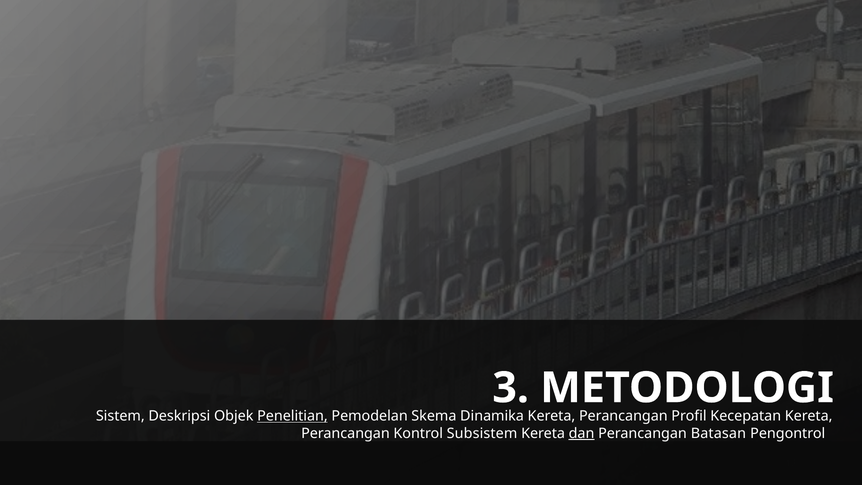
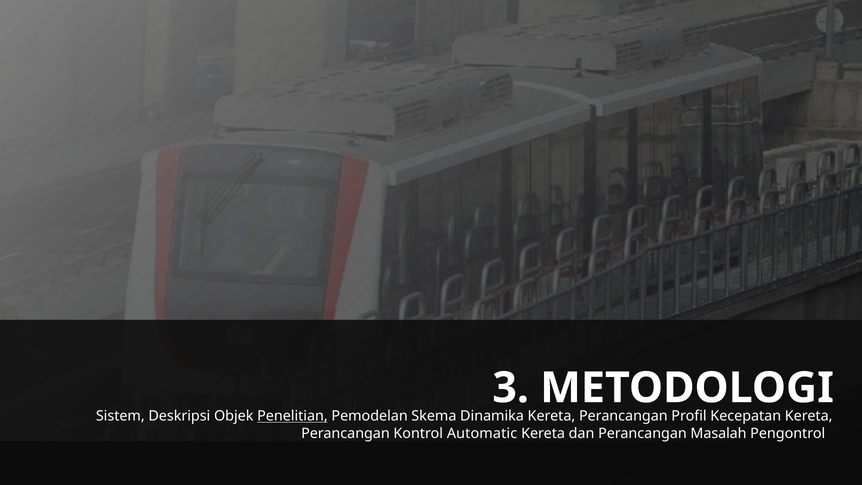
Subsistem: Subsistem -> Automatic
dan underline: present -> none
Batasan: Batasan -> Masalah
